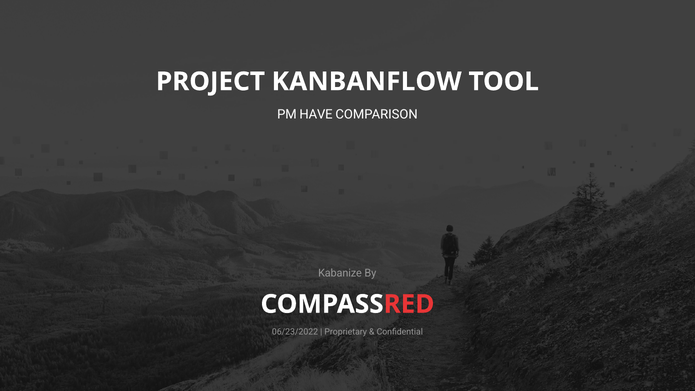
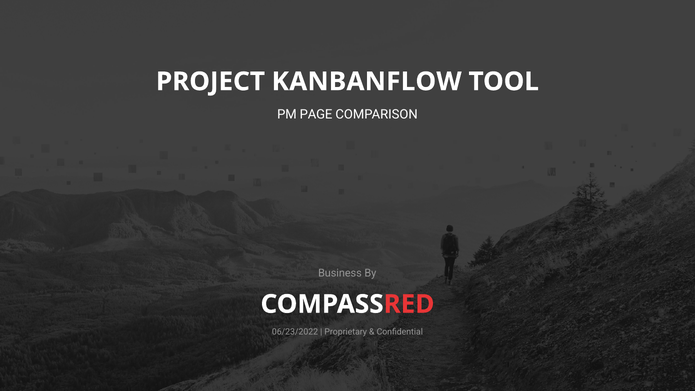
HAVE: HAVE -> PAGE
Kabanize: Kabanize -> Business
